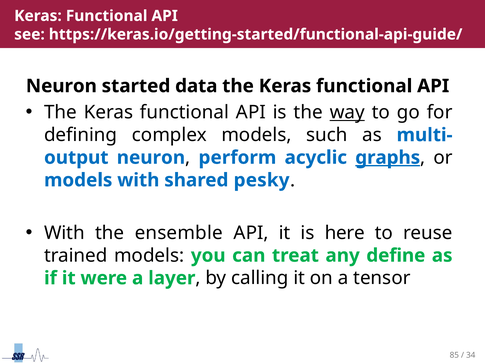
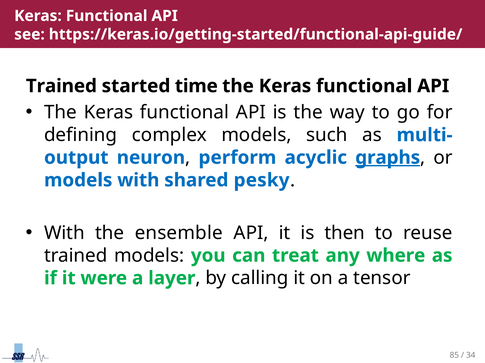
Neuron at (61, 86): Neuron -> Trained
data: data -> time
way underline: present -> none
here: here -> then
define: define -> where
